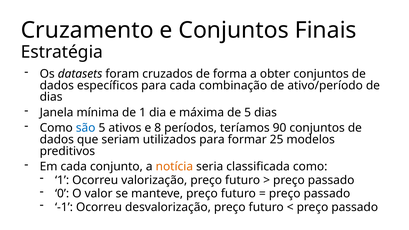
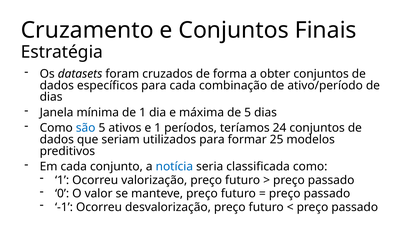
e 8: 8 -> 1
90: 90 -> 24
notícia colour: orange -> blue
